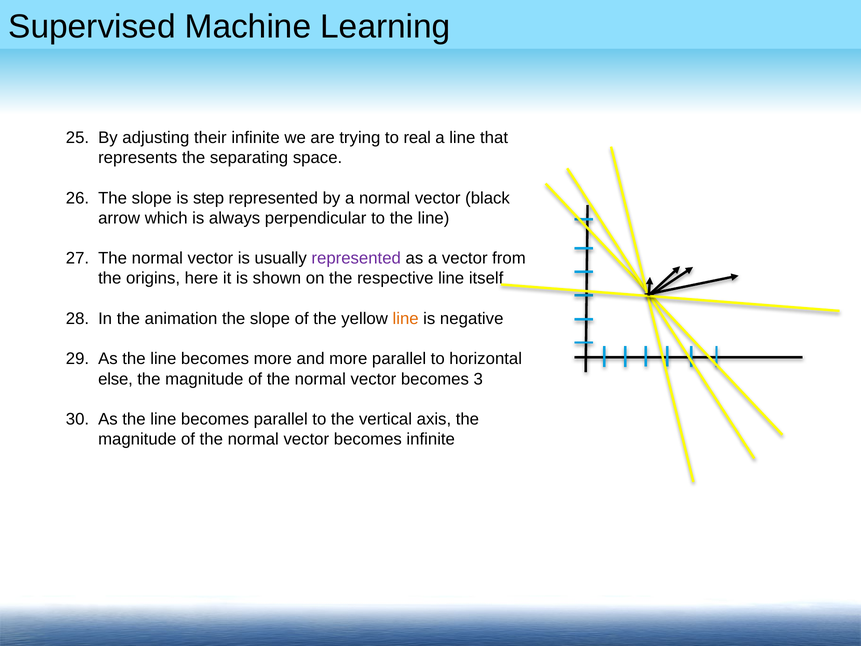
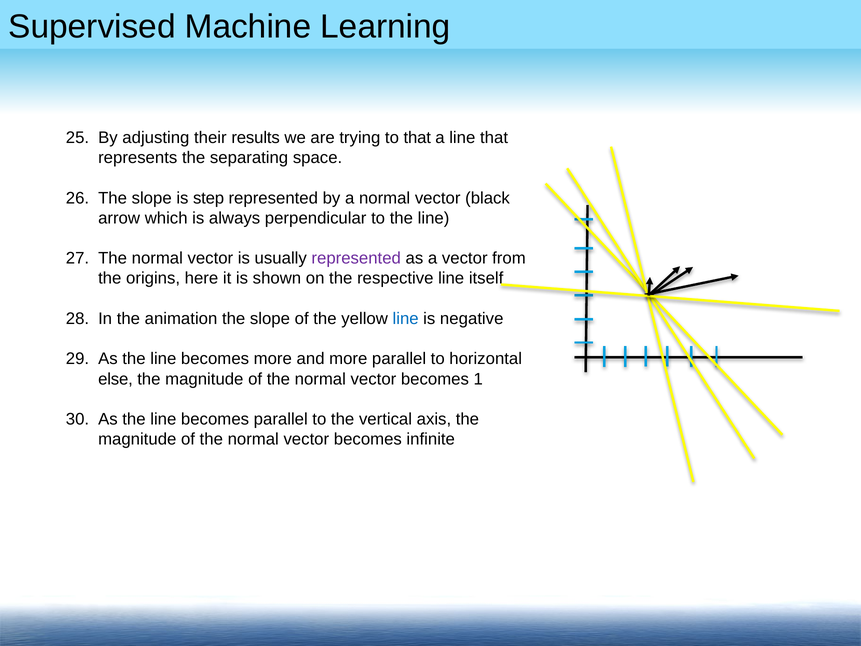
their infinite: infinite -> results
to real: real -> that
line at (406, 319) colour: orange -> blue
3: 3 -> 1
